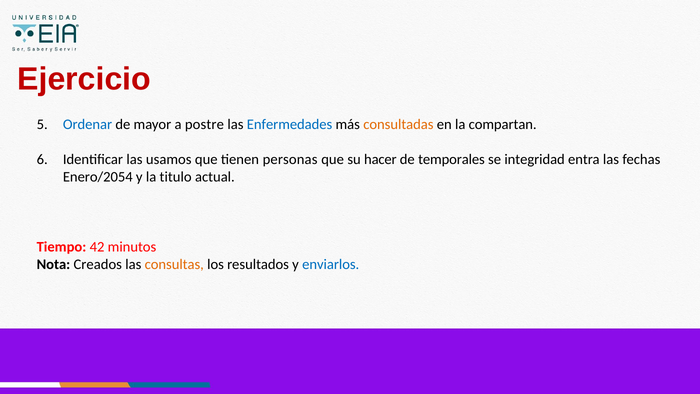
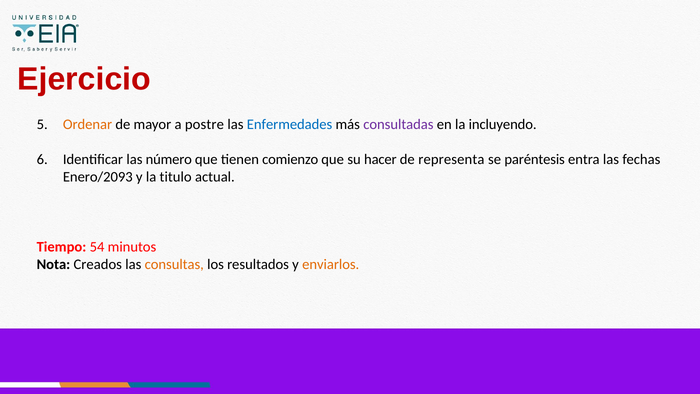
Ordenar colour: blue -> orange
consultadas colour: orange -> purple
compartan: compartan -> incluyendo
usamos: usamos -> número
personas: personas -> comienzo
temporales: temporales -> representa
integridad: integridad -> paréntesis
Enero/2054: Enero/2054 -> Enero/2093
42: 42 -> 54
enviarlos colour: blue -> orange
